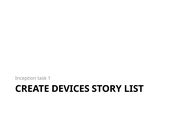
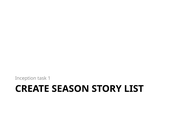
DEVICES: DEVICES -> SEASON
